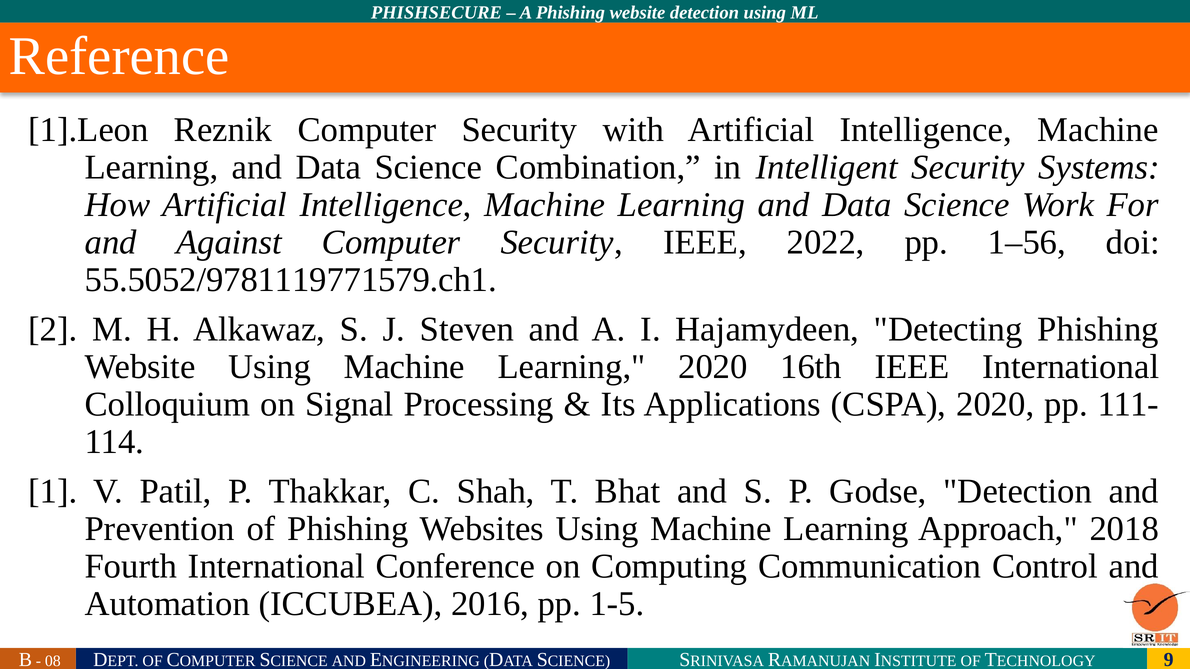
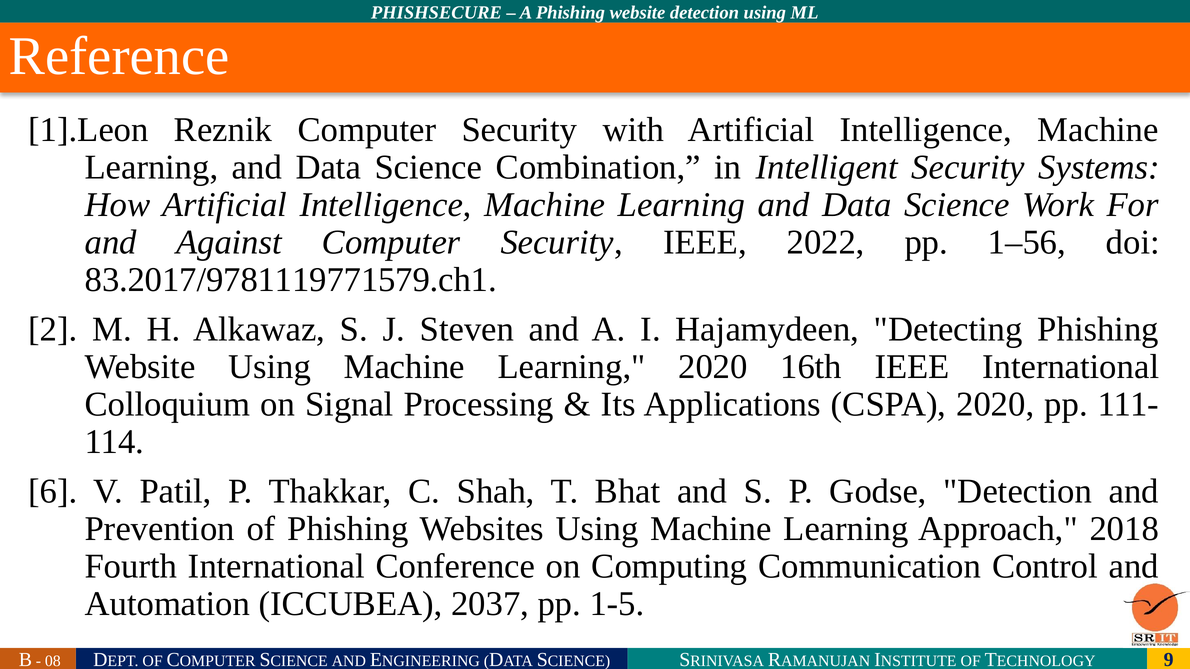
55.5052/9781119771579.ch1: 55.5052/9781119771579.ch1 -> 83.2017/9781119771579.ch1
1: 1 -> 6
2016: 2016 -> 2037
